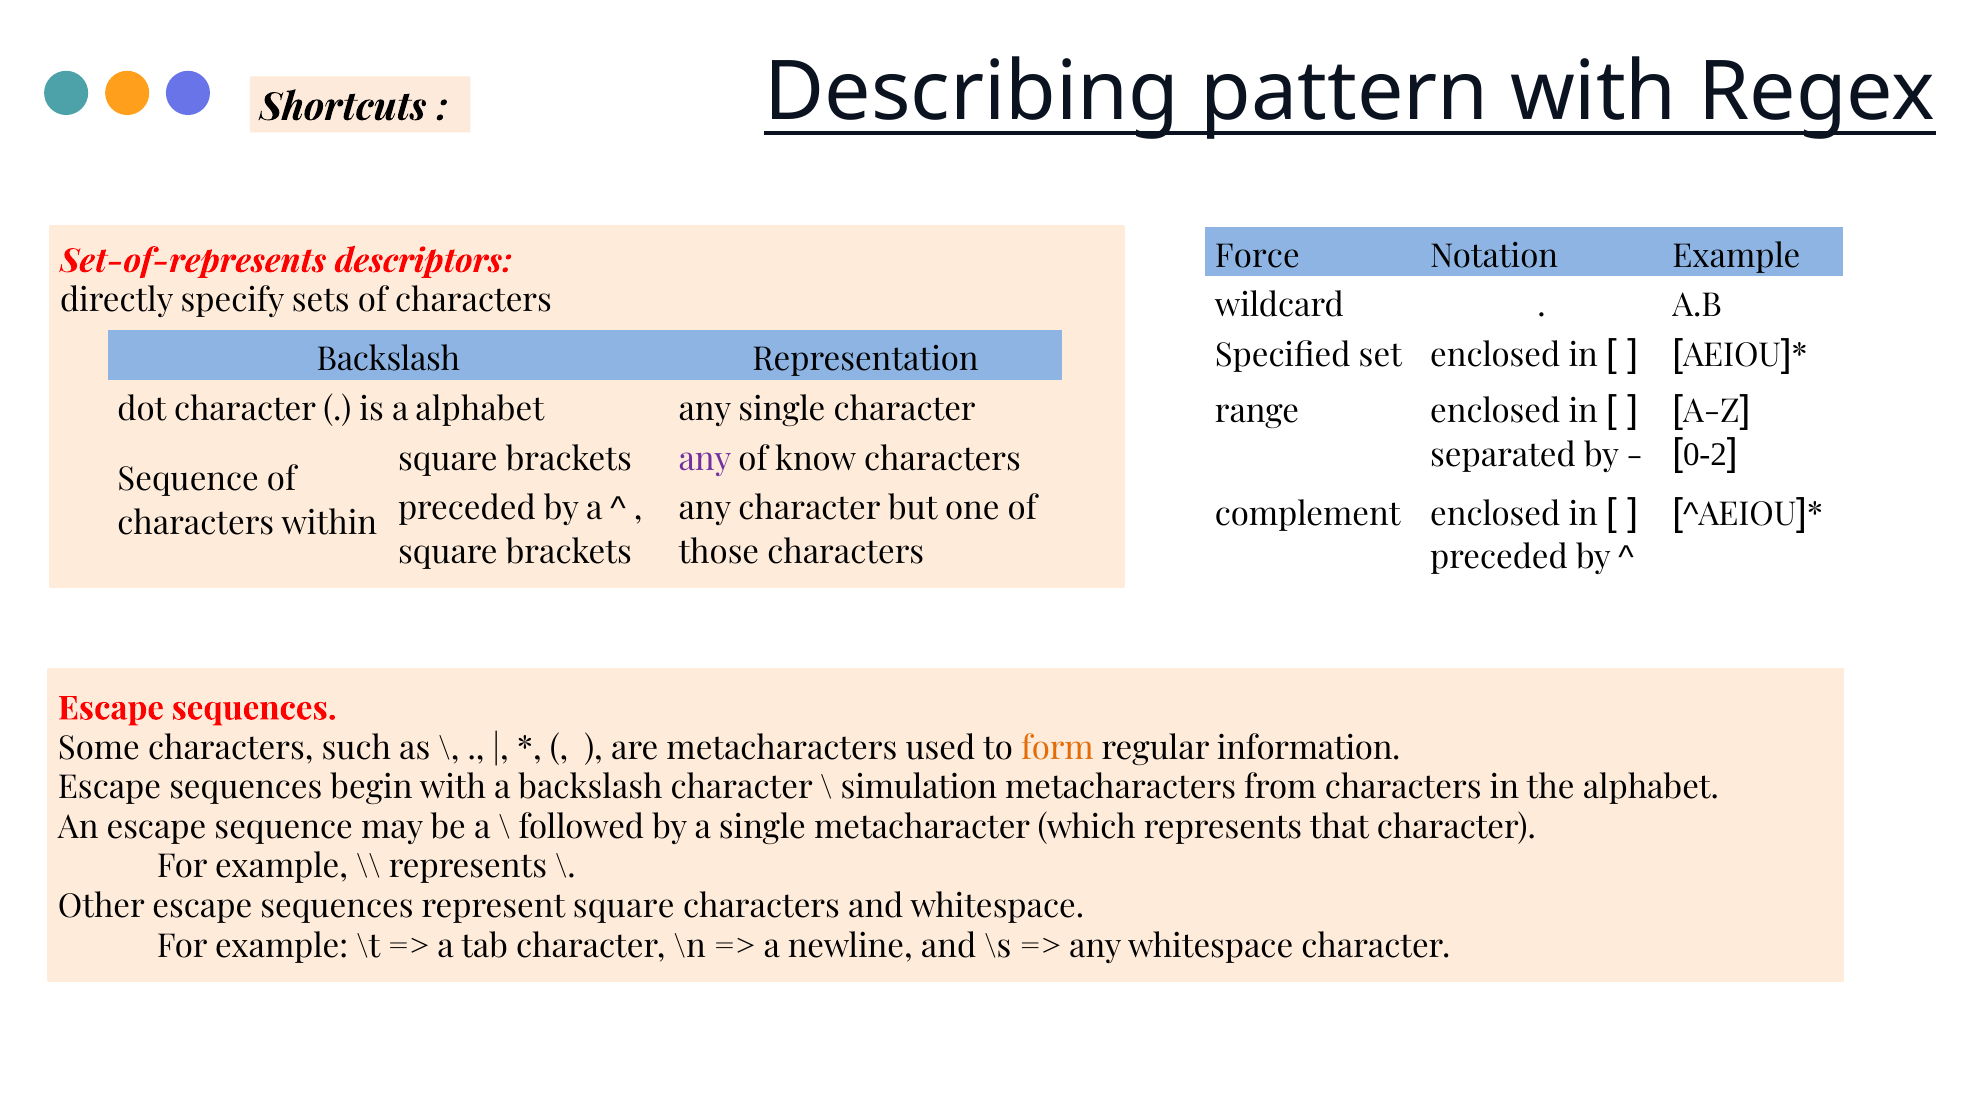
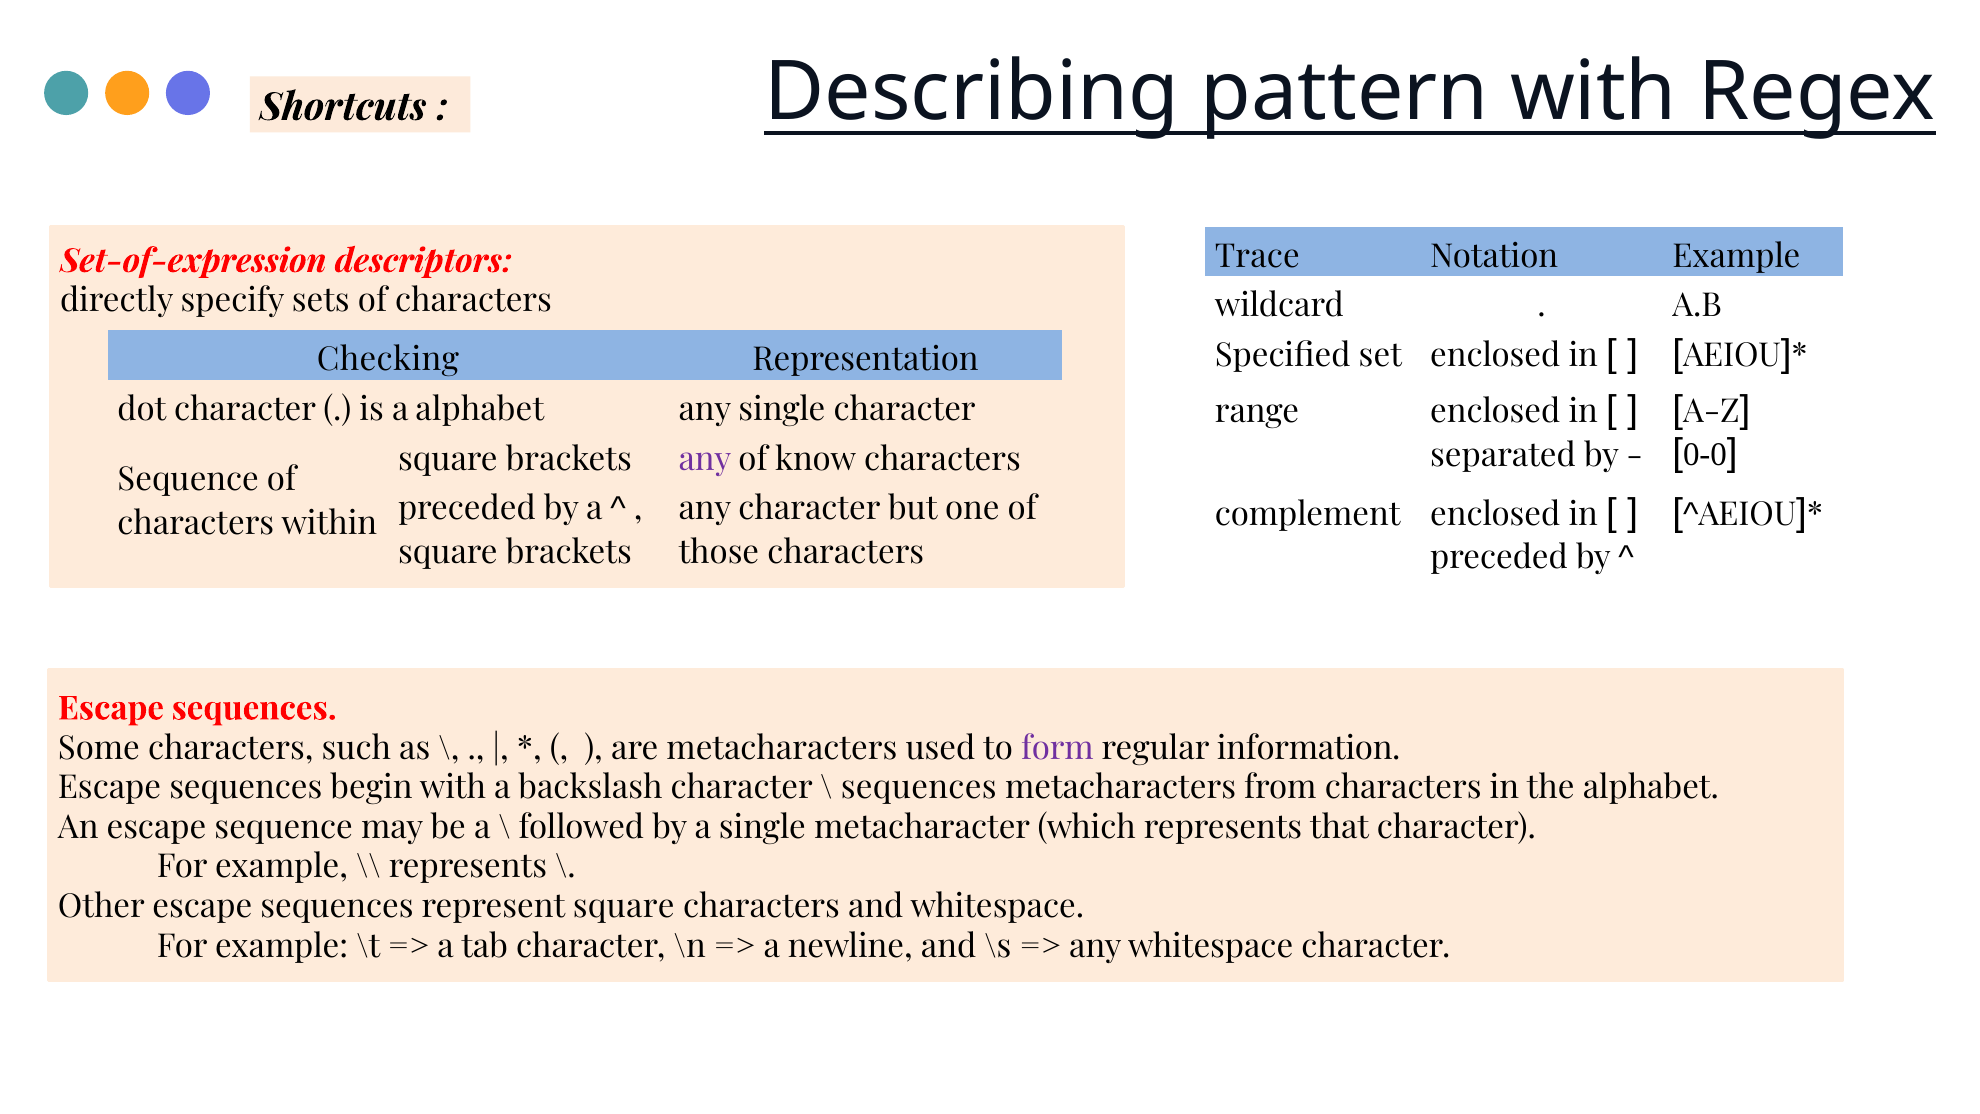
Force: Force -> Trace
Set-of-represents: Set-of-represents -> Set-of-expression
Backslash at (388, 360): Backslash -> Checking
0-2: 0-2 -> 0-0
form colour: orange -> purple
simulation at (919, 788): simulation -> sequences
